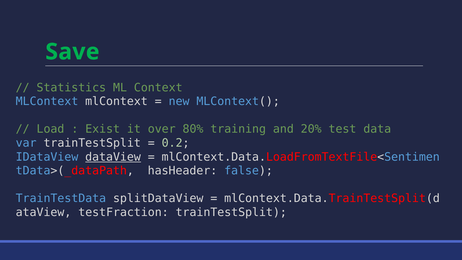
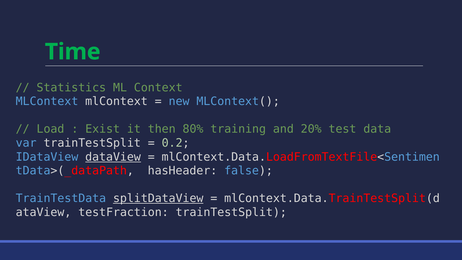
Save: Save -> Time
over: over -> then
splitDataView underline: none -> present
